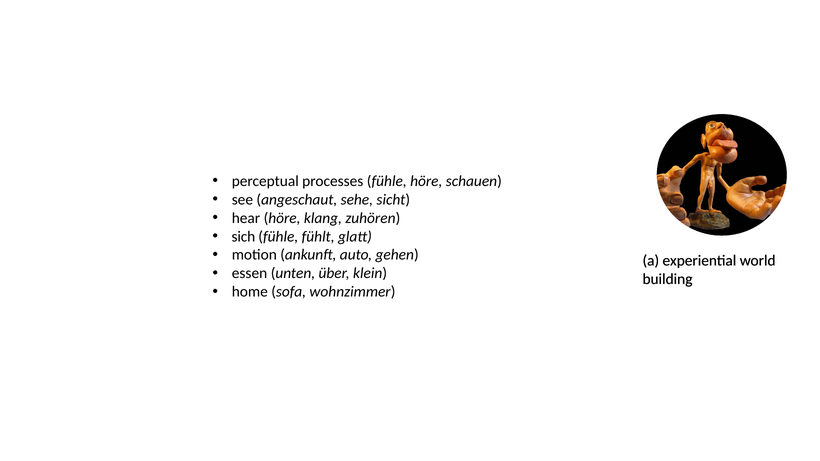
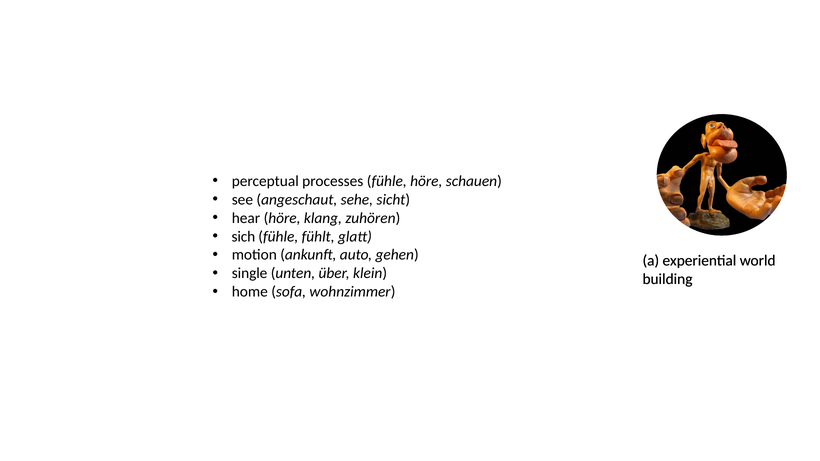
essen: essen -> single
